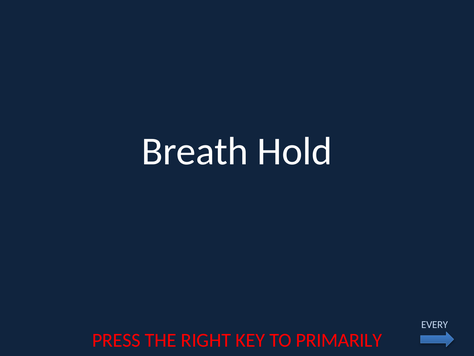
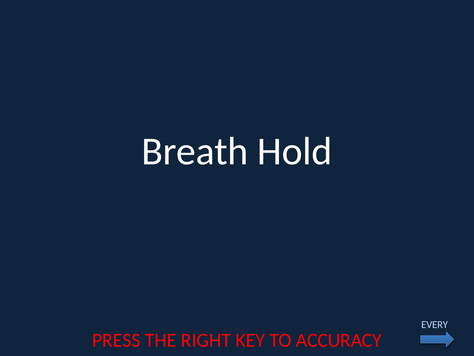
PRIMARILY: PRIMARILY -> ACCURACY
